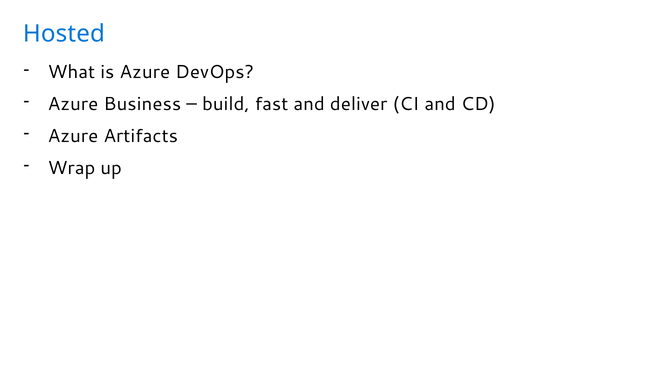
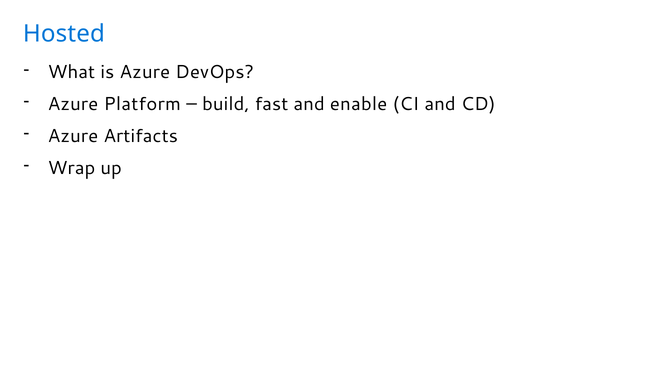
Business: Business -> Platform
deliver: deliver -> enable
